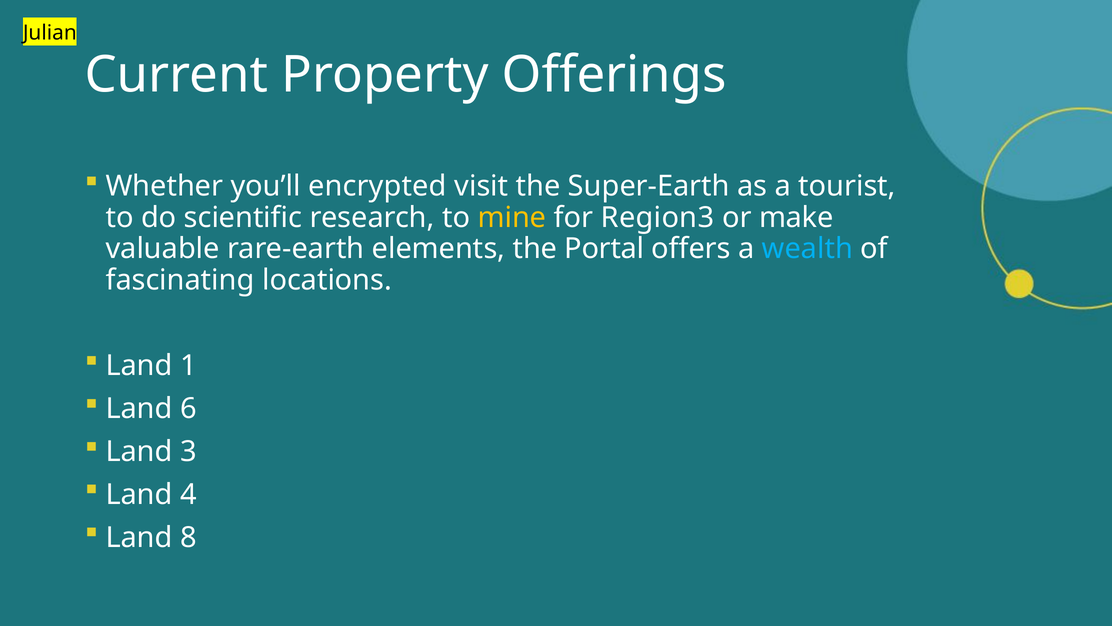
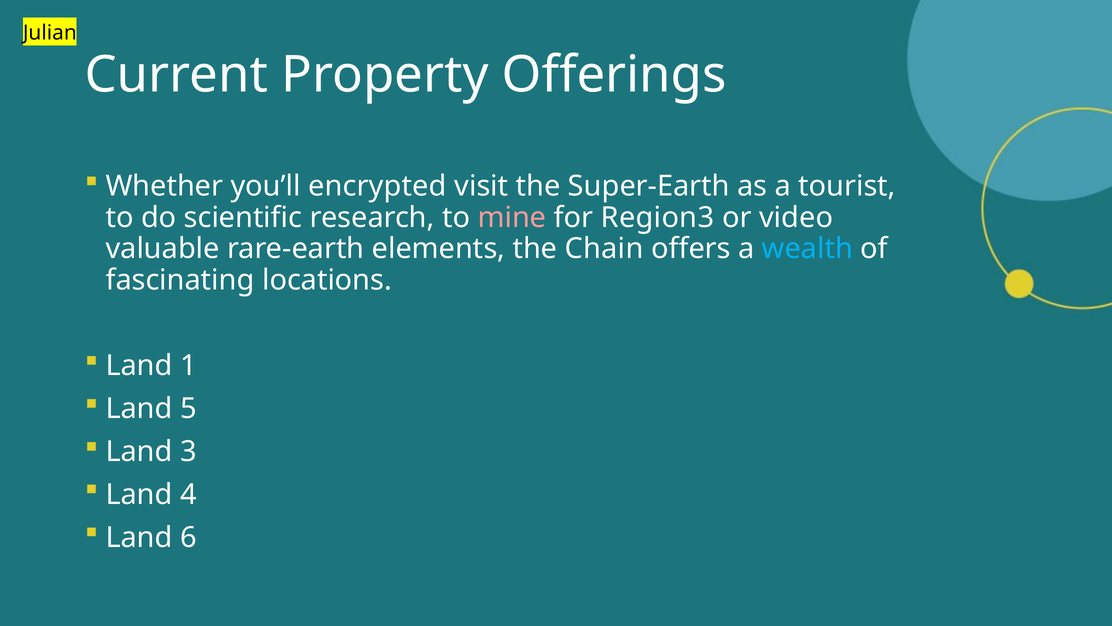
mine colour: yellow -> pink
make: make -> video
Portal: Portal -> Chain
6: 6 -> 5
8: 8 -> 6
